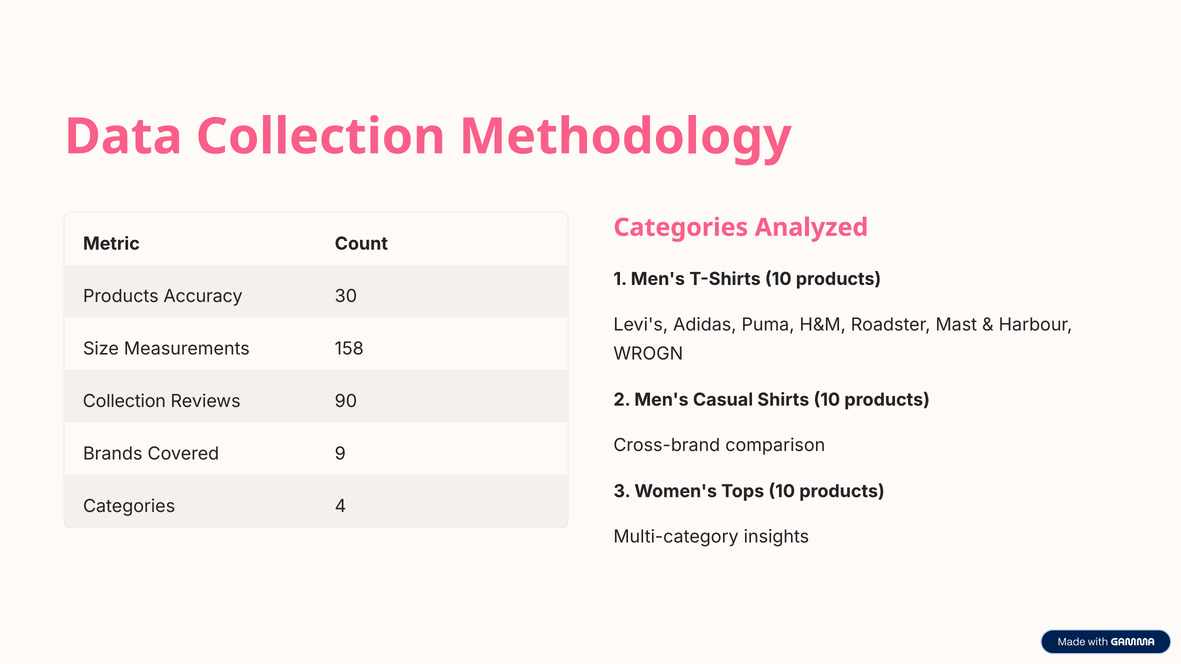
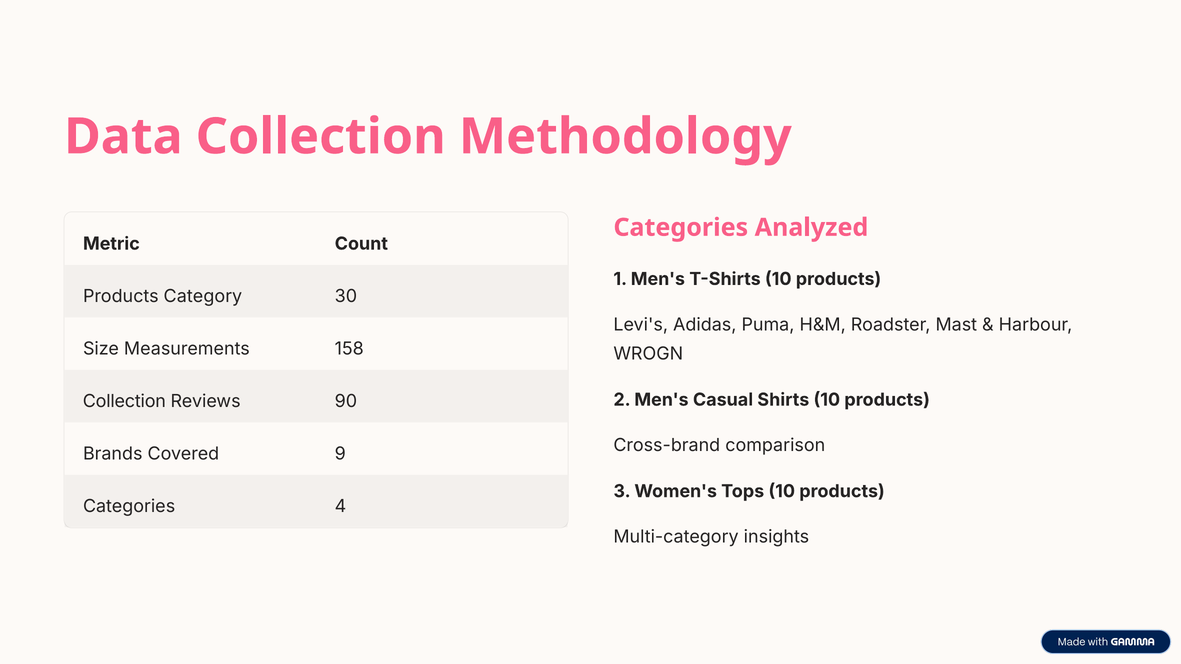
Accuracy: Accuracy -> Category
